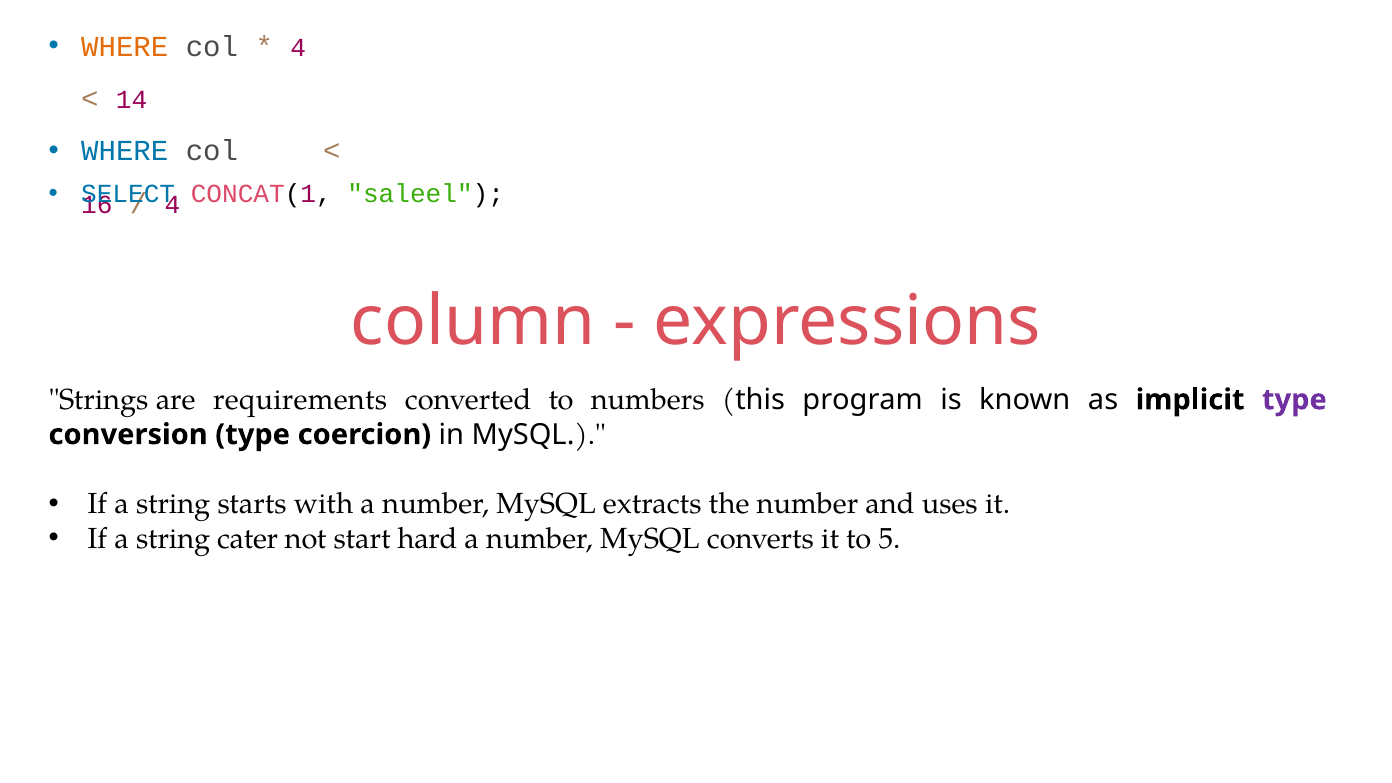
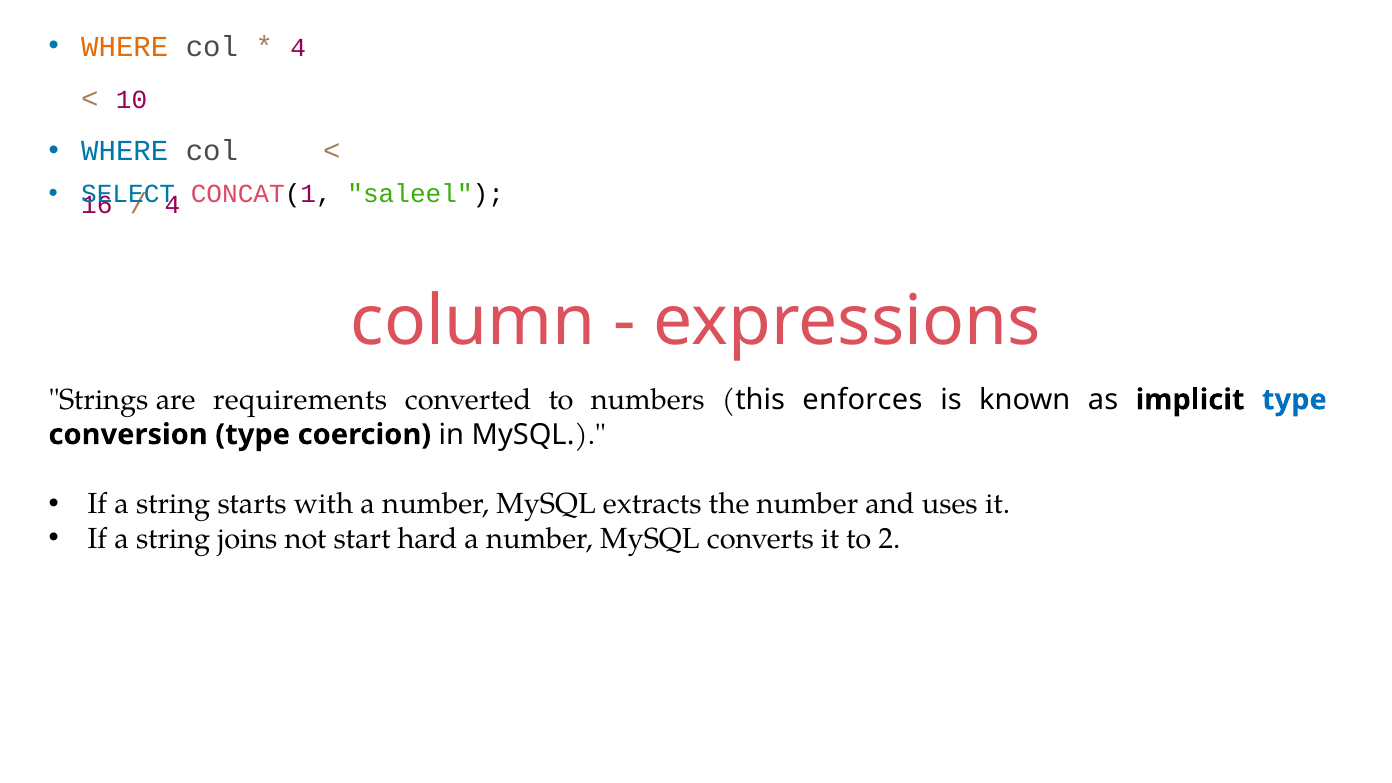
14: 14 -> 10
program: program -> enforces
type at (1294, 400) colour: purple -> blue
cater: cater -> joins
5: 5 -> 2
